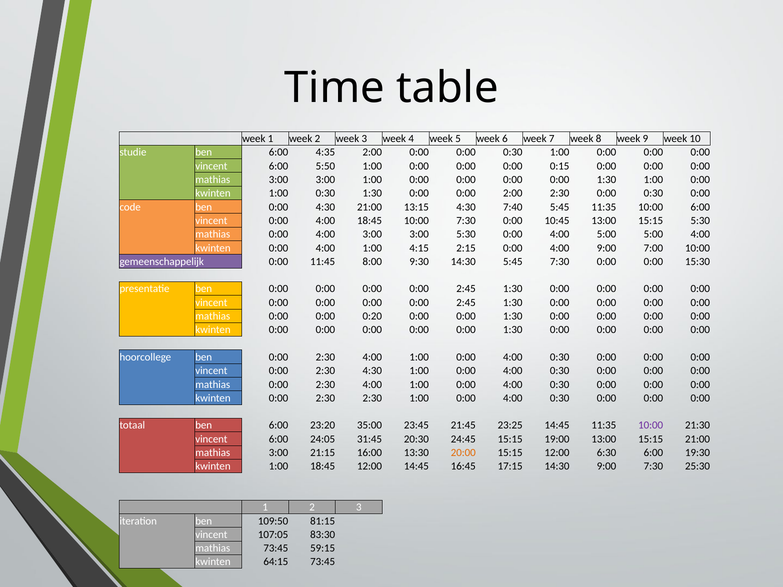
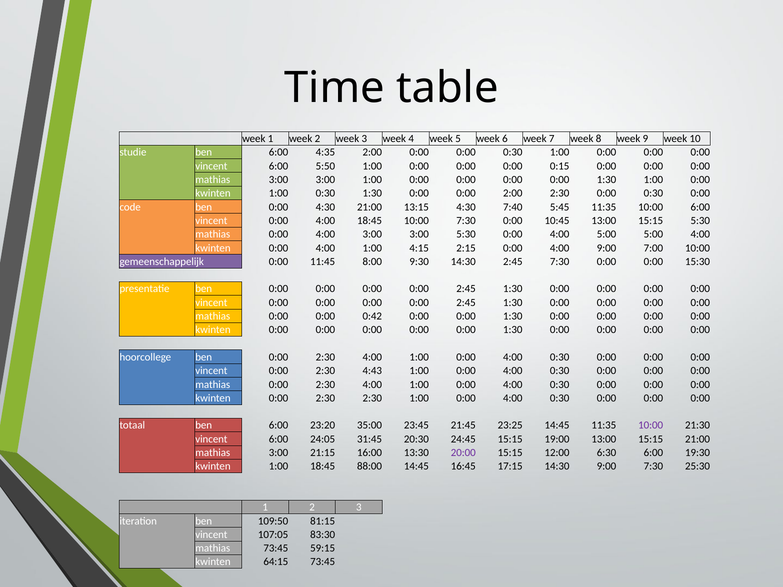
14:30 5:45: 5:45 -> 2:45
0:20: 0:20 -> 0:42
2:30 4:30: 4:30 -> 4:43
20:00 colour: orange -> purple
18:45 12:00: 12:00 -> 88:00
